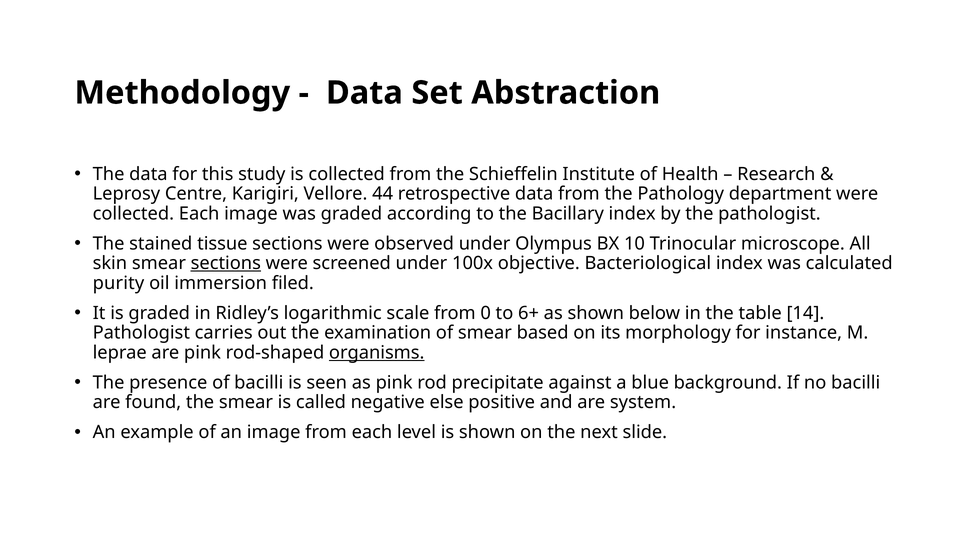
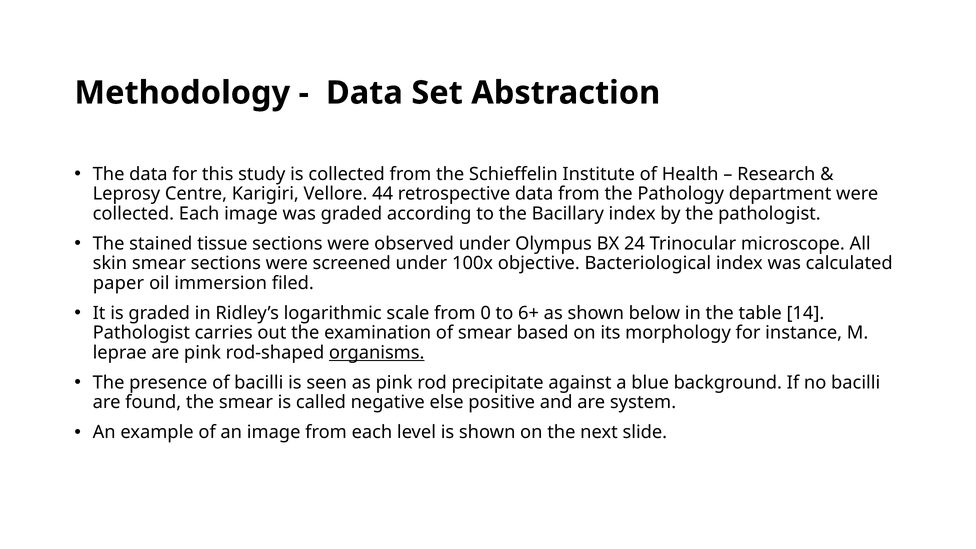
10: 10 -> 24
sections at (226, 263) underline: present -> none
purity: purity -> paper
